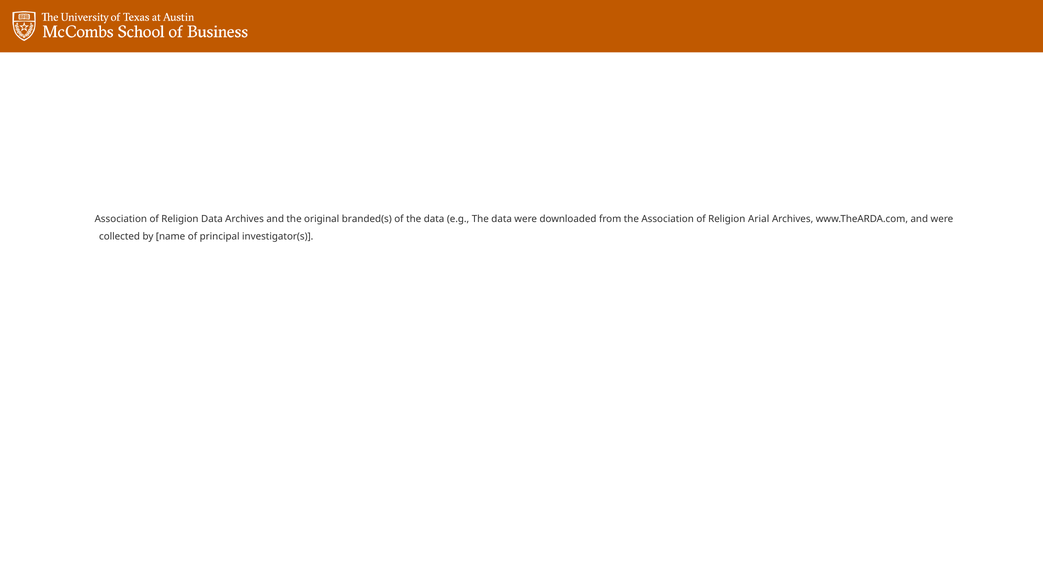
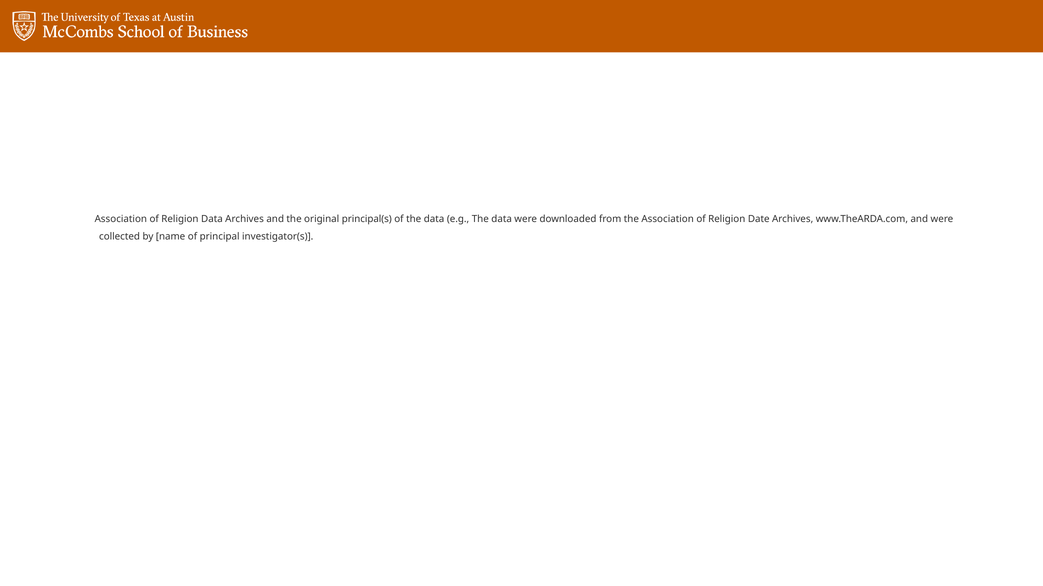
branded(s: branded(s -> principal(s
Arial: Arial -> Date
